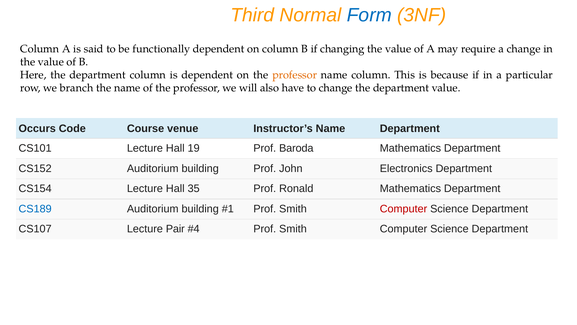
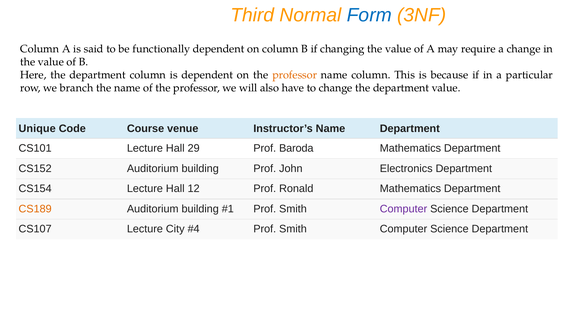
Occurs: Occurs -> Unique
19: 19 -> 29
35: 35 -> 12
CS189 colour: blue -> orange
Computer at (403, 209) colour: red -> purple
Pair: Pair -> City
